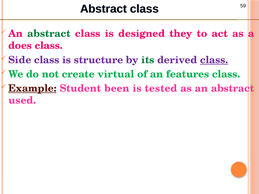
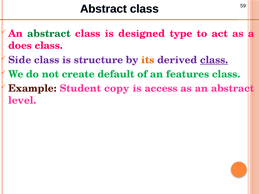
they: they -> type
its colour: green -> orange
virtual: virtual -> default
Example underline: present -> none
been: been -> copy
tested: tested -> access
used: used -> level
